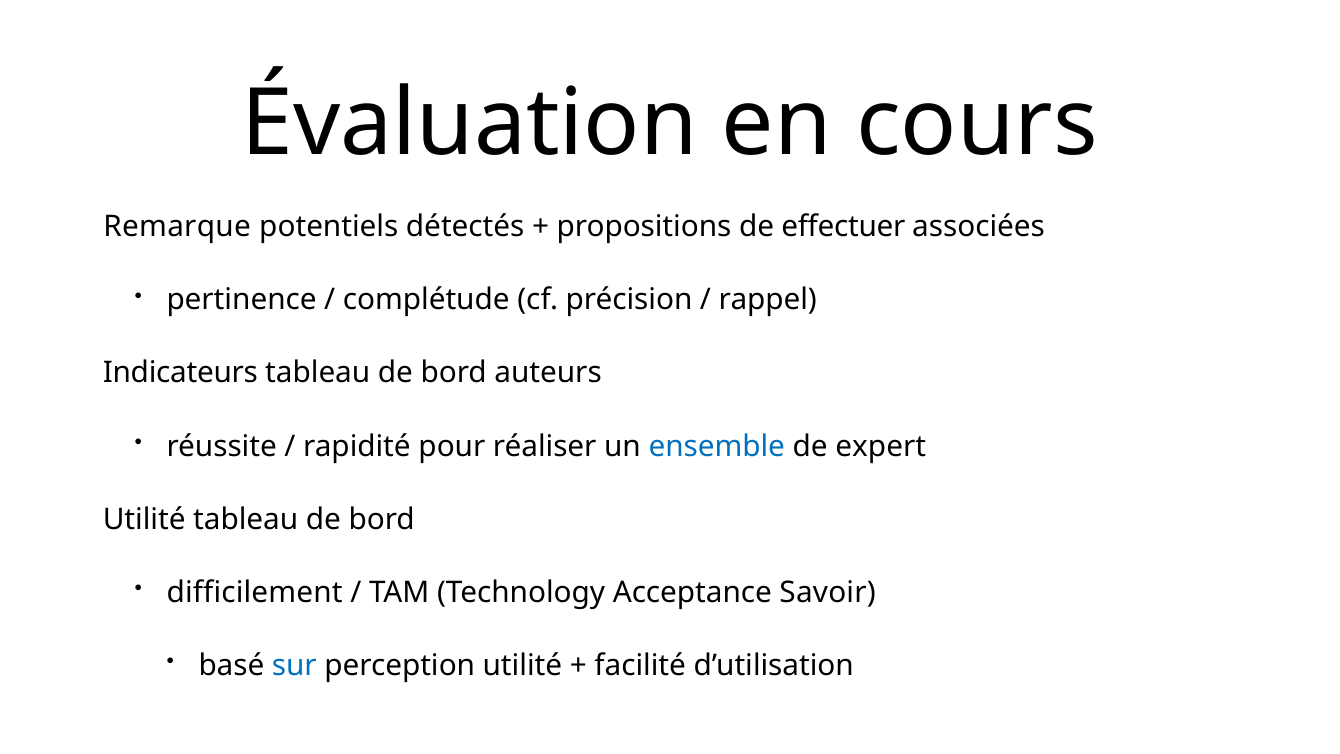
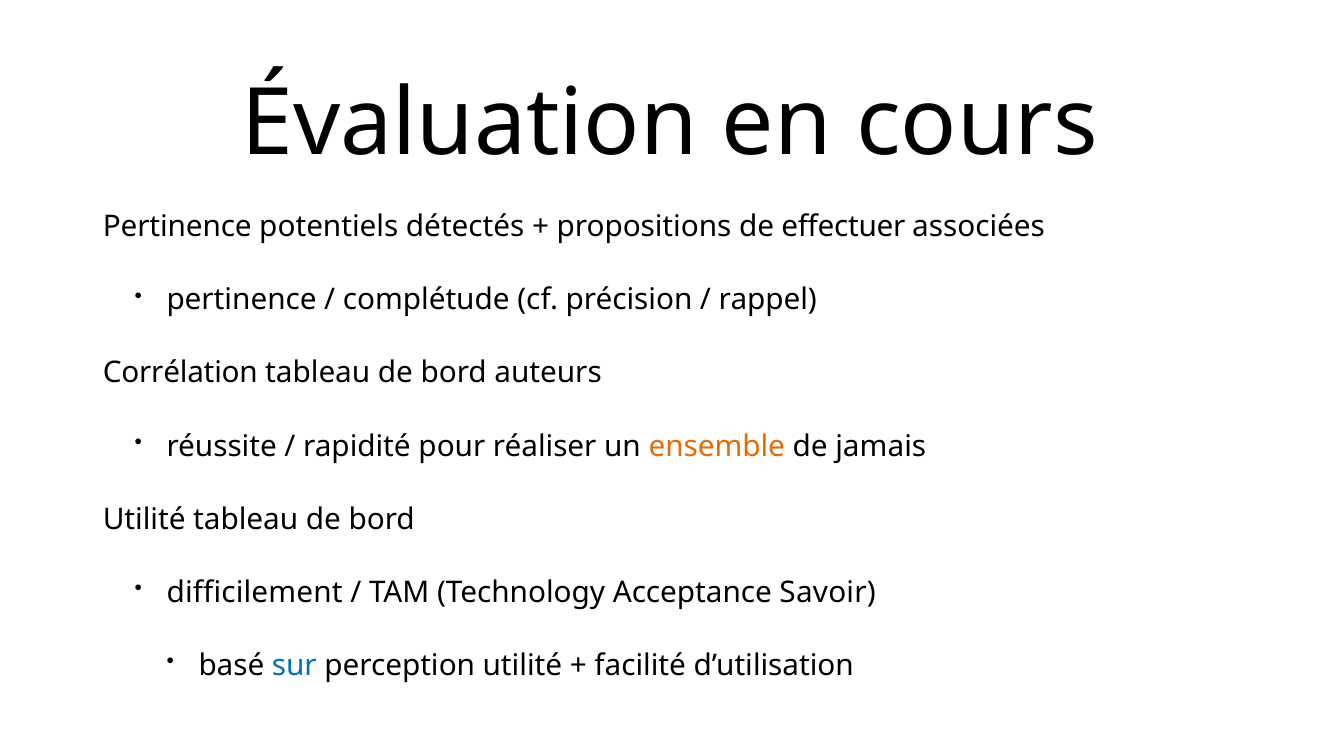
Remarque at (177, 227): Remarque -> Pertinence
Indicateurs: Indicateurs -> Corrélation
ensemble colour: blue -> orange
expert: expert -> jamais
